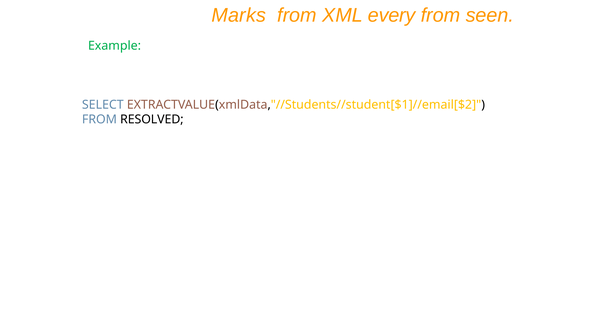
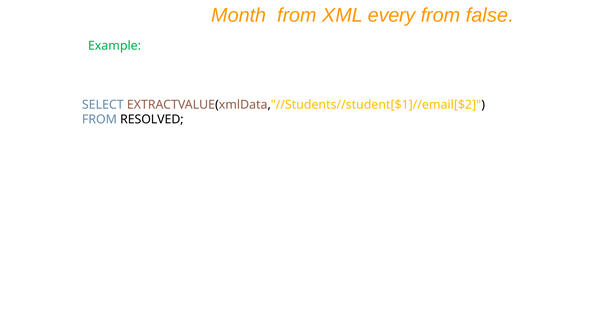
Marks: Marks -> Month
seen: seen -> false
